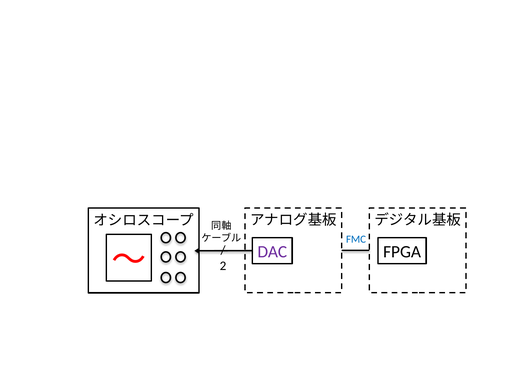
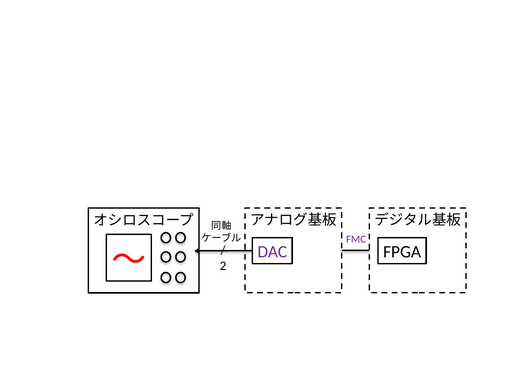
FMC colour: blue -> purple
